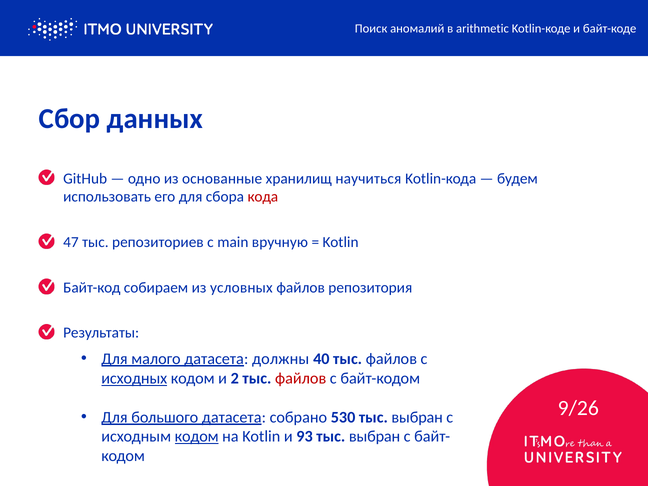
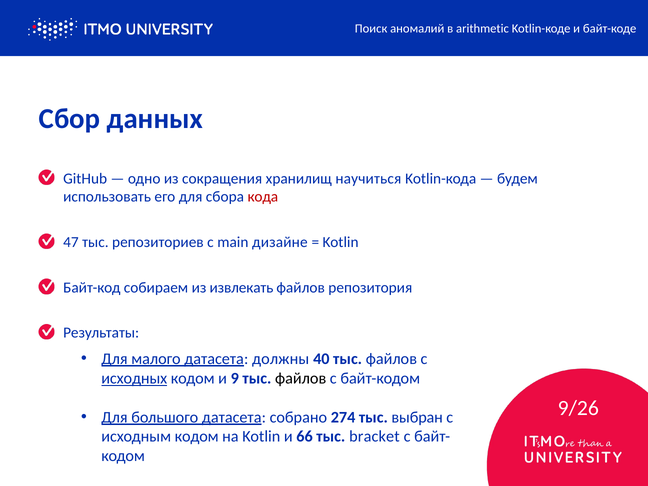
основанные: основанные -> сокращения
вручную: вручную -> дизайне
условных: условных -> извлекать
2: 2 -> 9
файлов at (301, 378) colour: red -> black
530: 530 -> 274
кодом at (197, 437) underline: present -> none
93: 93 -> 66
выбран at (375, 437): выбран -> bracket
